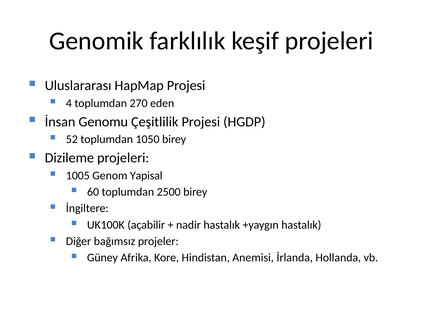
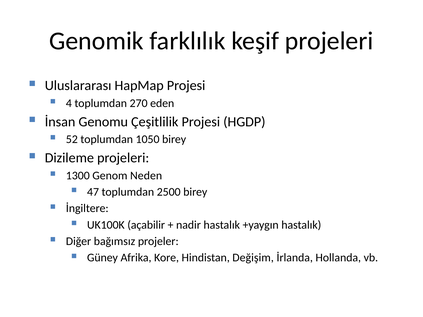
1005: 1005 -> 1300
Yapisal: Yapisal -> Neden
60: 60 -> 47
Anemisi: Anemisi -> Değişim
